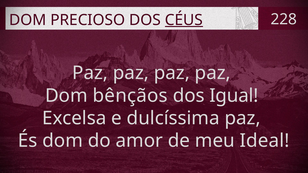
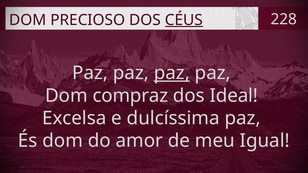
paz at (172, 73) underline: none -> present
bênçãos: bênçãos -> compraz
Igual: Igual -> Ideal
Ideal: Ideal -> Igual
